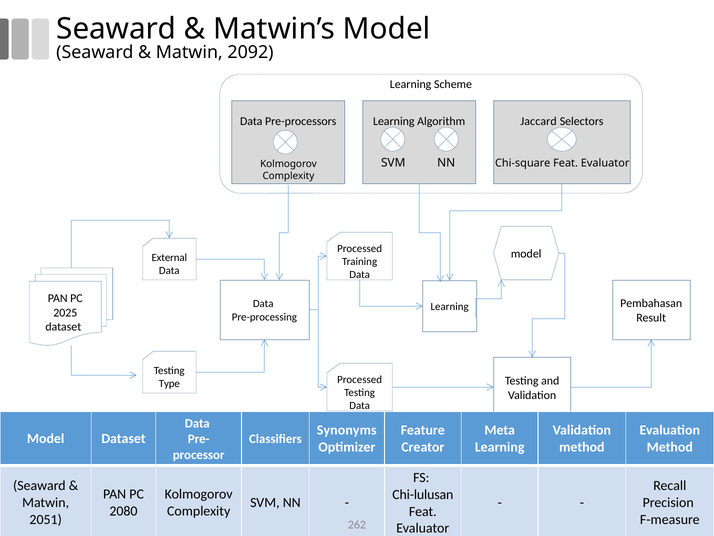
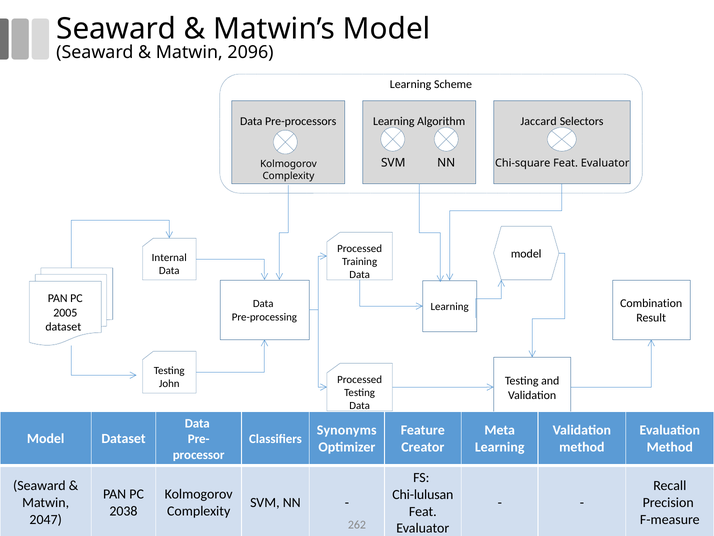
2092: 2092 -> 2096
External: External -> Internal
Pembahasan: Pembahasan -> Combination
2025: 2025 -> 2005
Type: Type -> John
2080: 2080 -> 2038
2051: 2051 -> 2047
